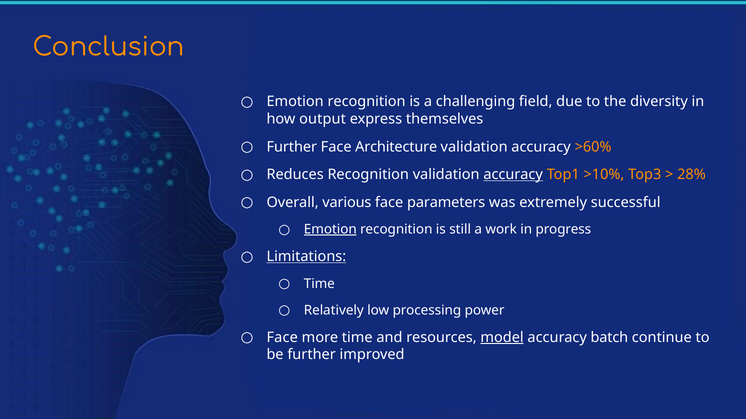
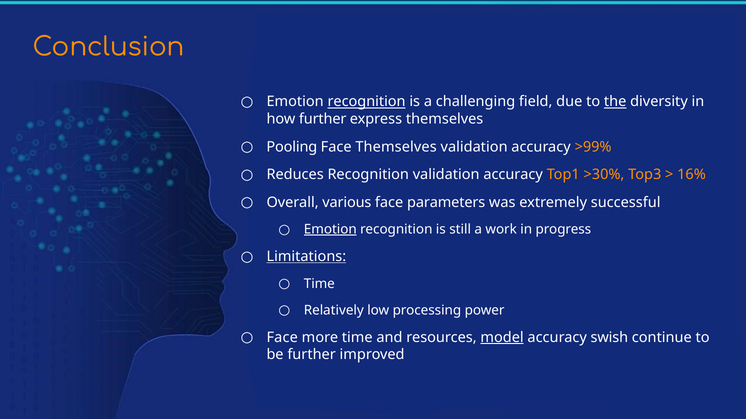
recognition at (367, 102) underline: none -> present
the underline: none -> present
how output: output -> further
Further at (292, 147): Further -> Pooling
Face Architecture: Architecture -> Themselves
>60%: >60% -> >99%
accuracy at (513, 175) underline: present -> none
>10%: >10% -> >30%
28%: 28% -> 16%
batch: batch -> swish
